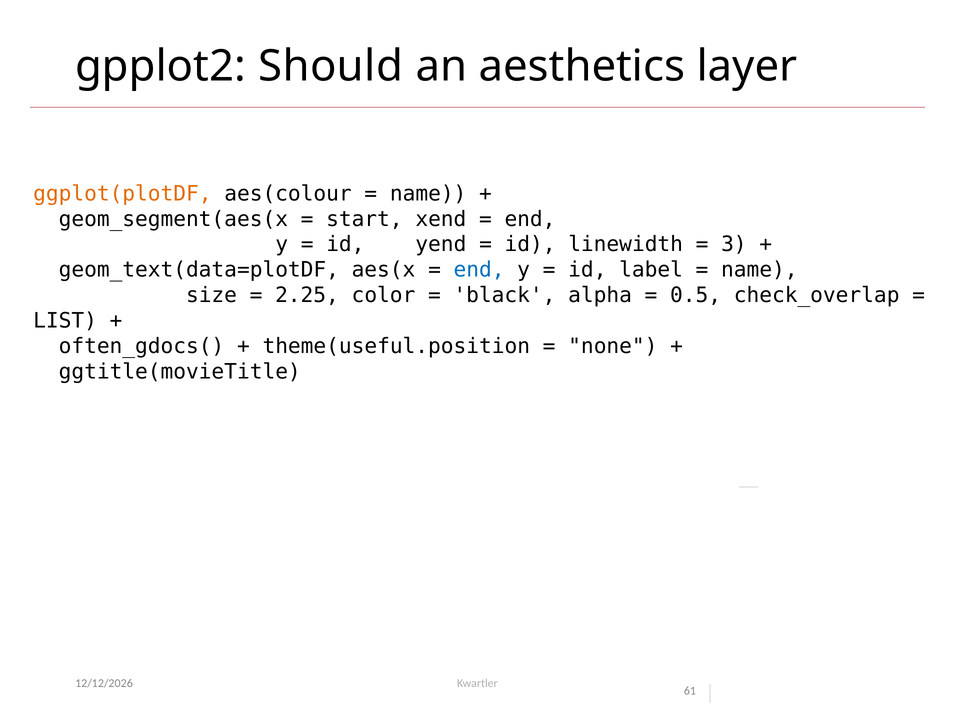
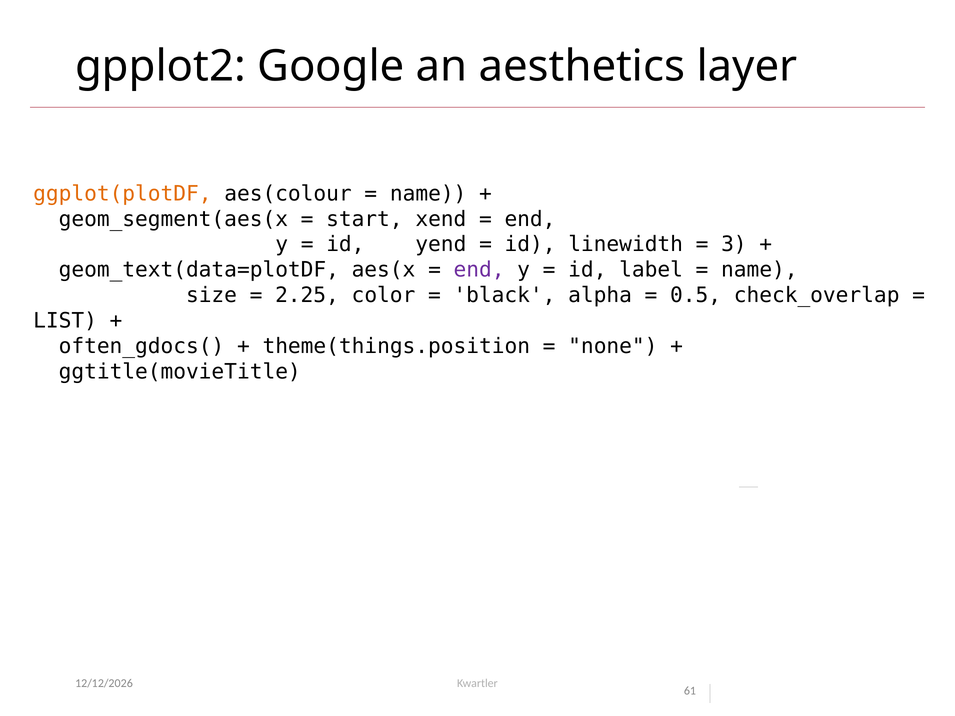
Should: Should -> Google
end at (479, 270) colour: blue -> purple
theme(useful.position: theme(useful.position -> theme(things.position
